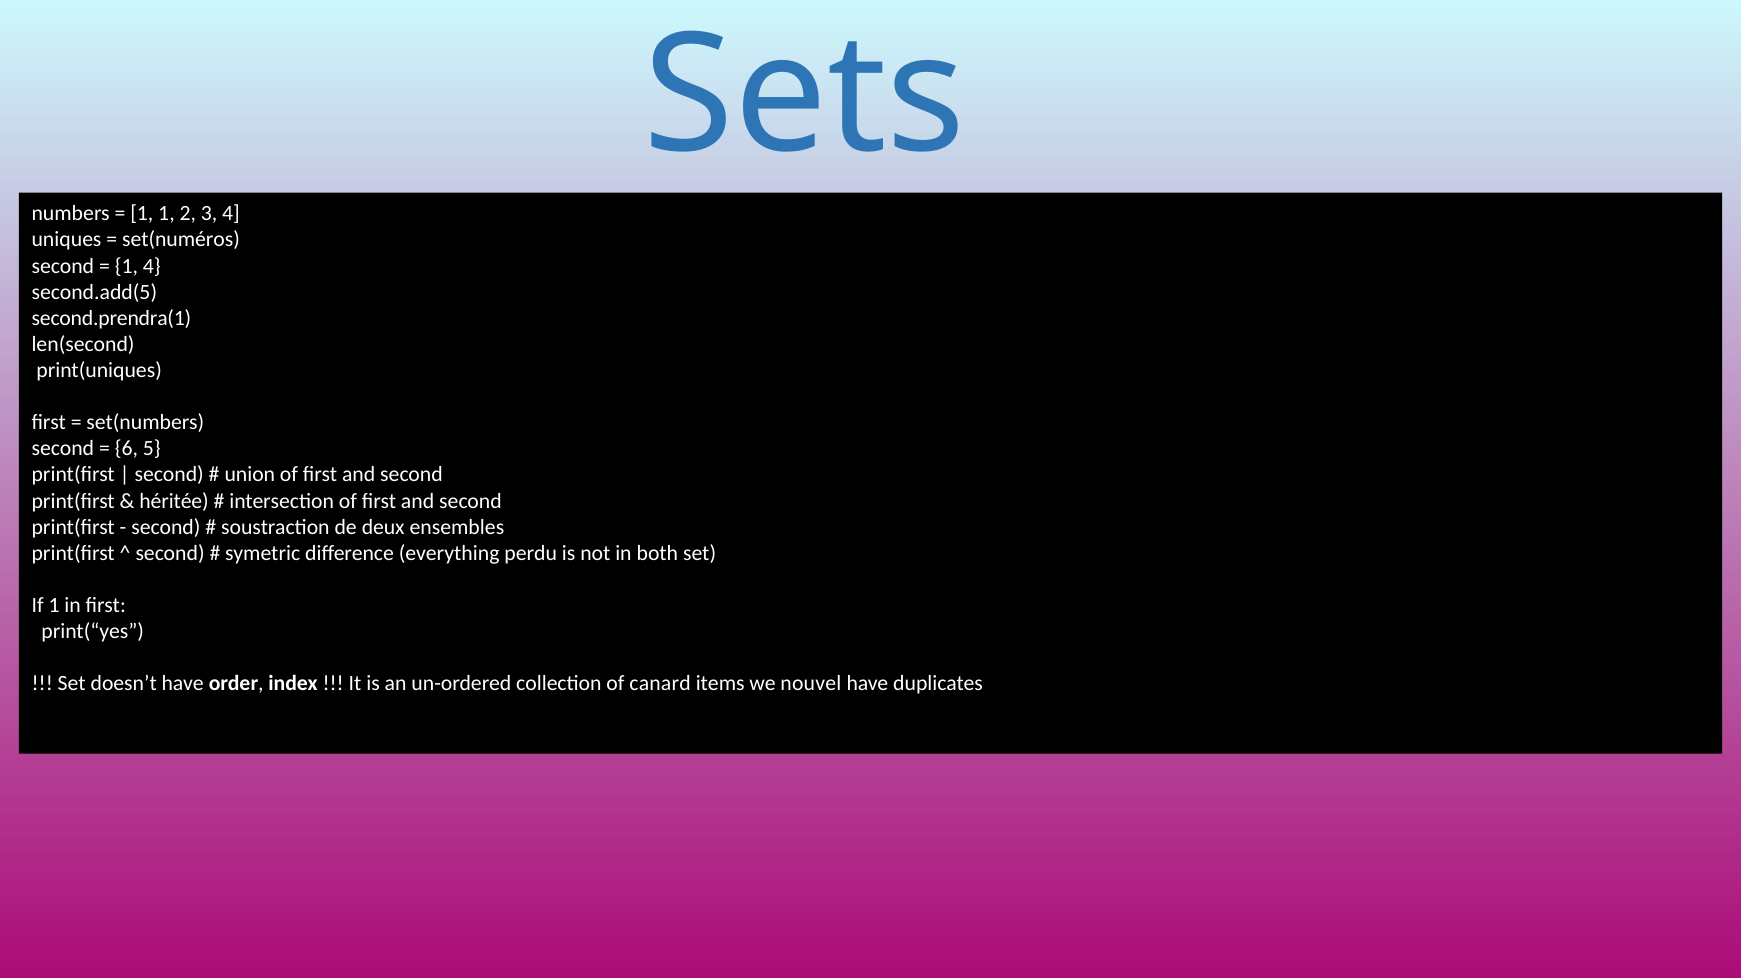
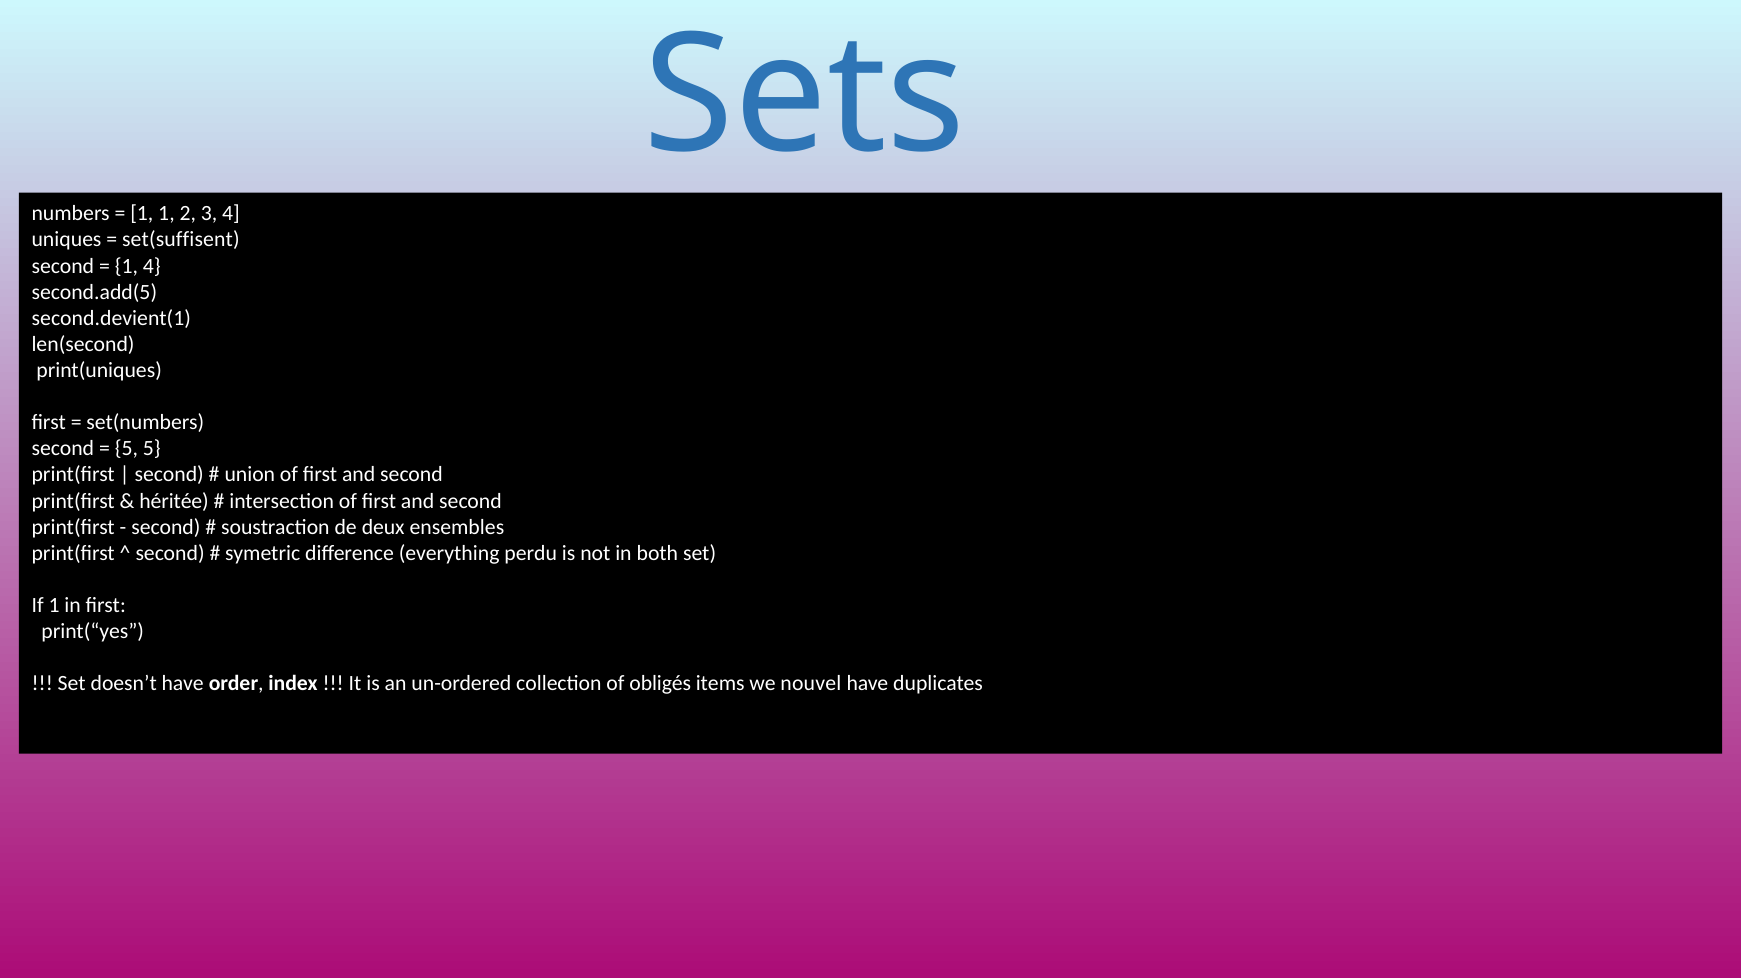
set(numéros: set(numéros -> set(suffisent
second.prendra(1: second.prendra(1 -> second.devient(1
6 at (126, 449): 6 -> 5
canard: canard -> obligés
